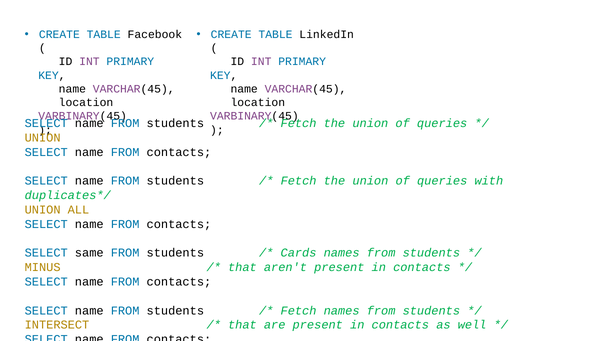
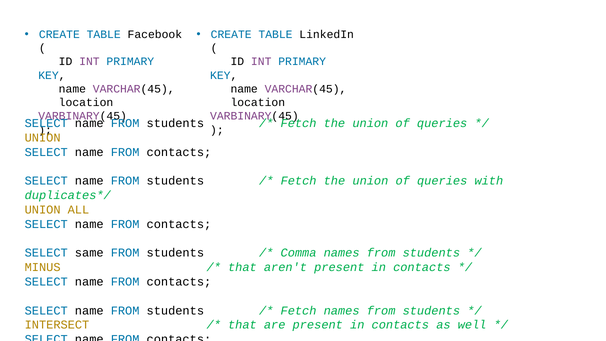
Cards: Cards -> Comma
